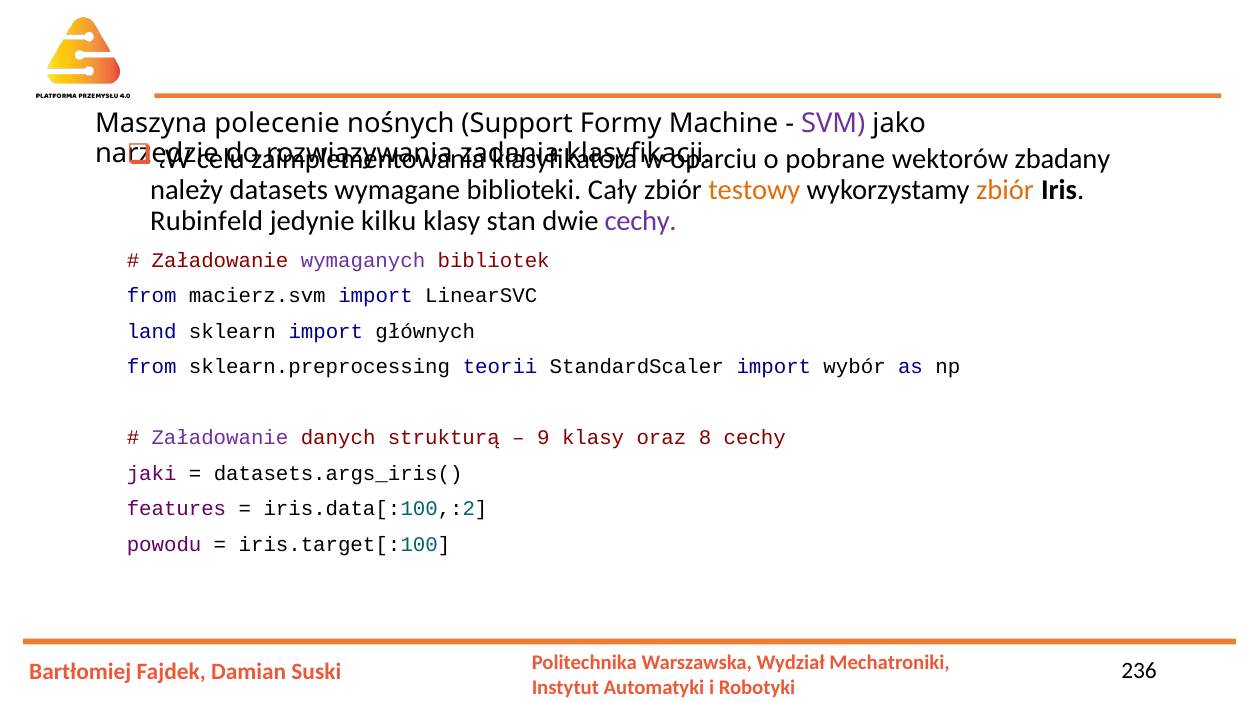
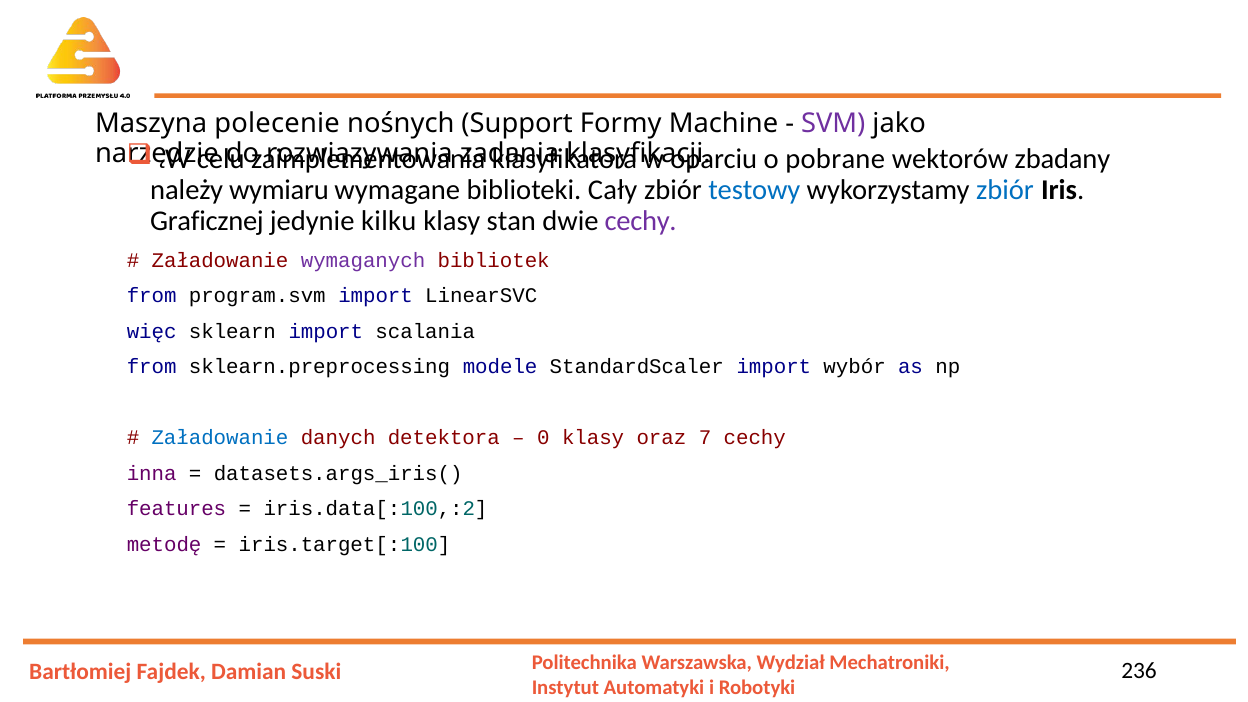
datasets: datasets -> wymiaru
testowy colour: orange -> blue
zbiór at (1005, 190) colour: orange -> blue
Rubinfeld: Rubinfeld -> Graficznej
macierz.svm: macierz.svm -> program.svm
land: land -> więc
głównych: głównych -> scalania
teorii: teorii -> modele
Załadowanie at (220, 438) colour: purple -> blue
strukturą: strukturą -> detektora
9: 9 -> 0
8: 8 -> 7
jaki: jaki -> inna
powodu: powodu -> metodę
